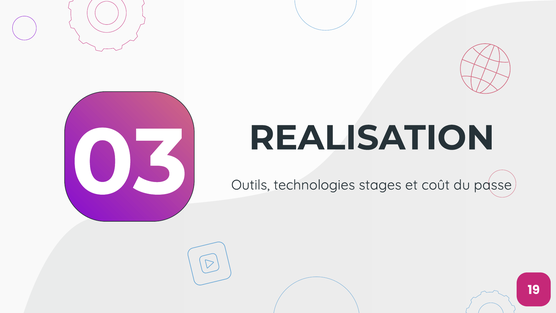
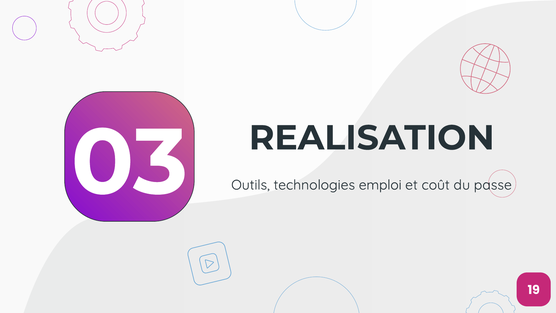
stages: stages -> emploi
